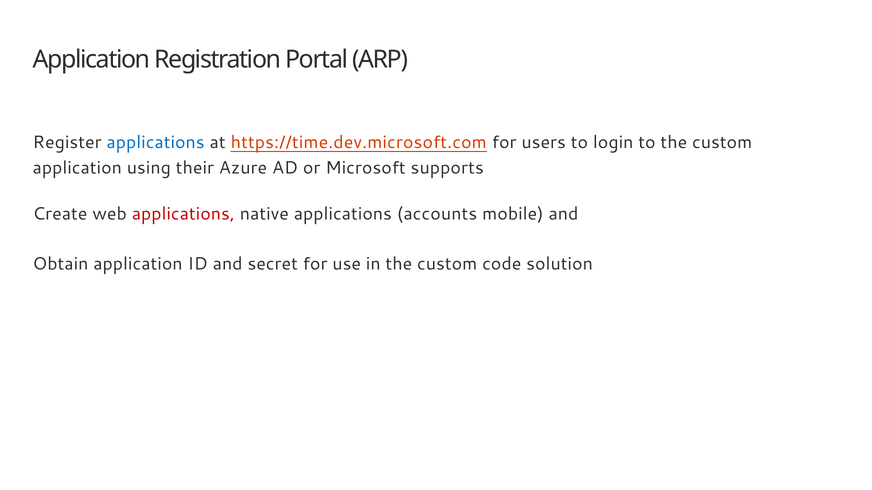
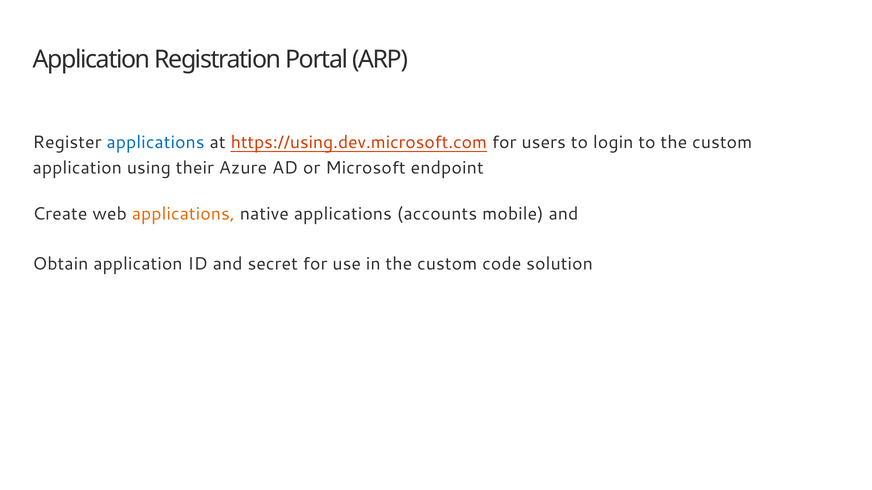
https://time.dev.microsoft.com: https://time.dev.microsoft.com -> https://using.dev.microsoft.com
supports: supports -> endpoint
applications at (183, 214) colour: red -> orange
